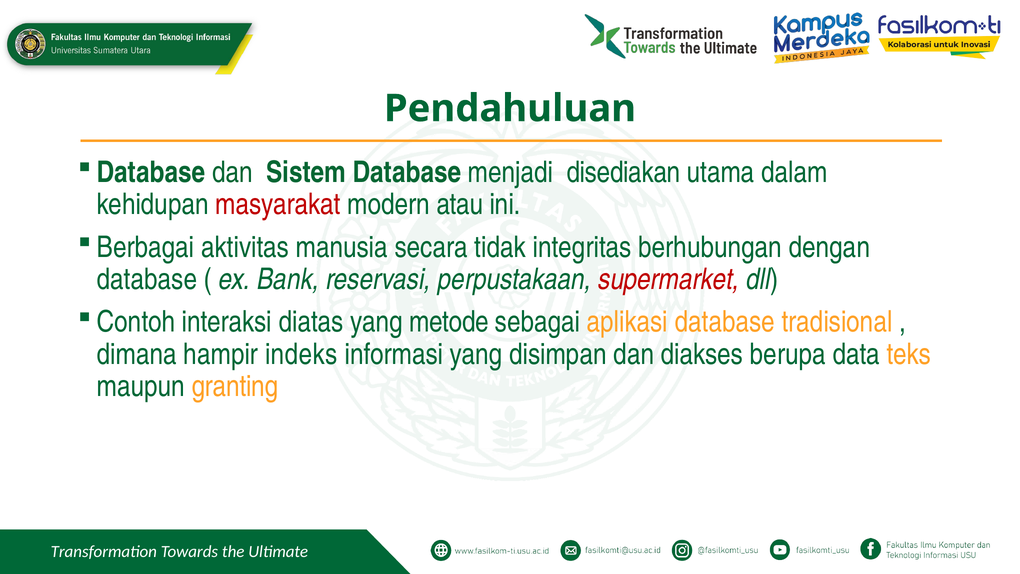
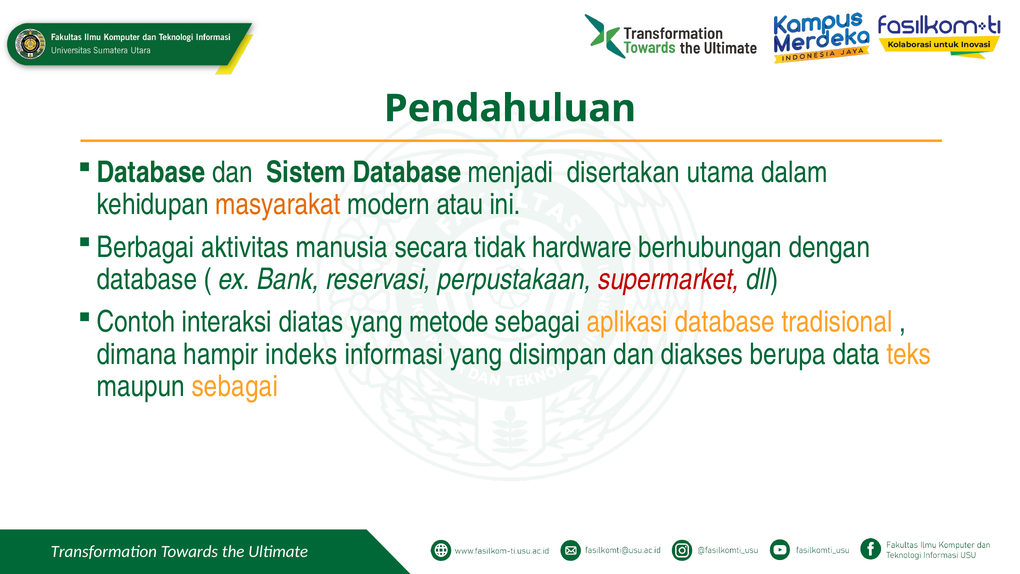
disediakan: disediakan -> disertakan
masyarakat colour: red -> orange
integritas: integritas -> hardware
maupun granting: granting -> sebagai
